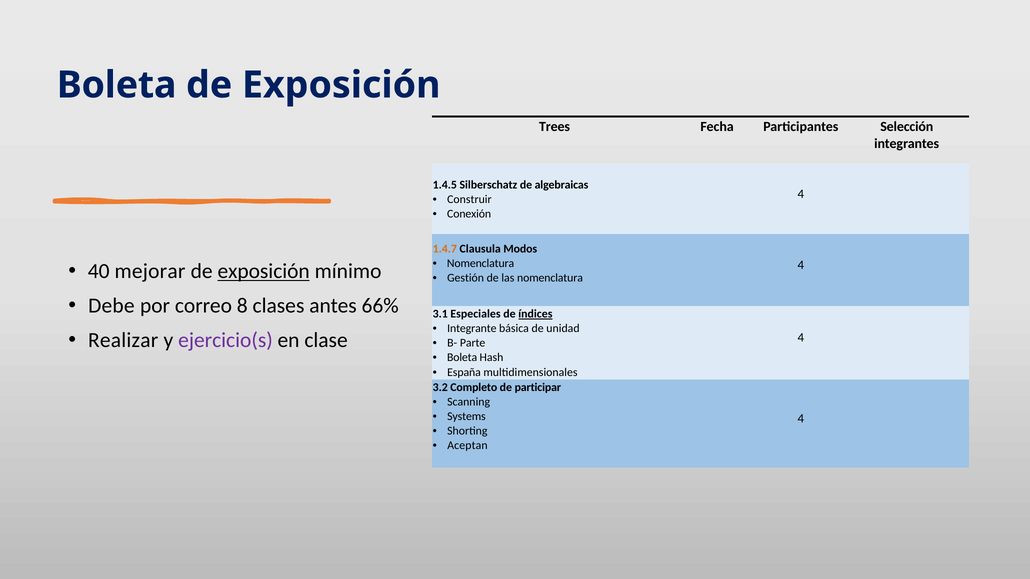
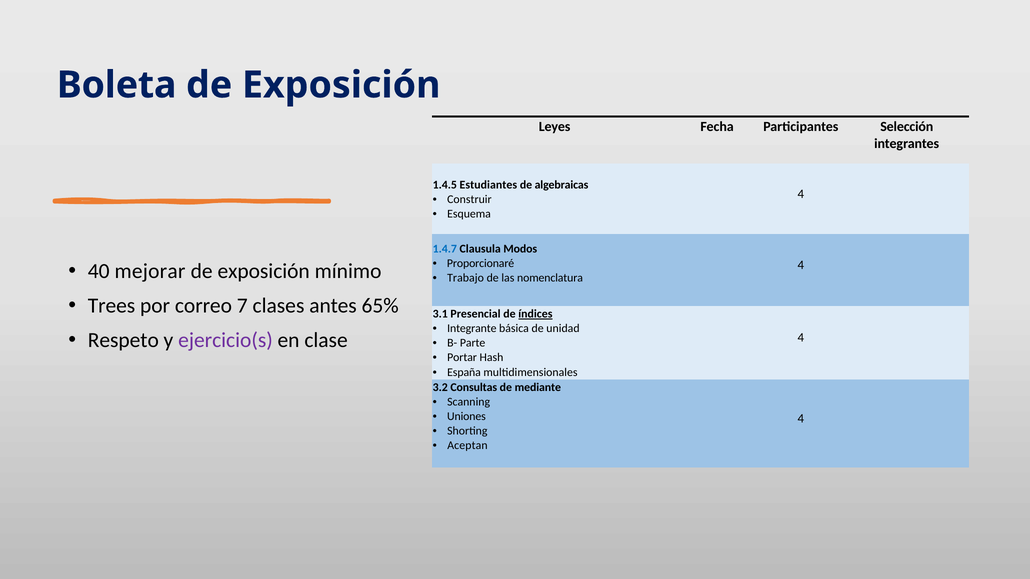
Trees: Trees -> Leyes
Silberschatz: Silberschatz -> Estudiantes
Conexión: Conexión -> Esquema
1.4.7 colour: orange -> blue
Nomenclatura at (481, 263): Nomenclatura -> Proporcionaré
exposición at (264, 271) underline: present -> none
Gestión: Gestión -> Trabajo
Debe: Debe -> Trees
8: 8 -> 7
66%: 66% -> 65%
Especiales: Especiales -> Presencial
Realizar: Realizar -> Respeto
Boleta at (462, 358): Boleta -> Portar
Completo: Completo -> Consultas
participar: participar -> mediante
Systems: Systems -> Uniones
